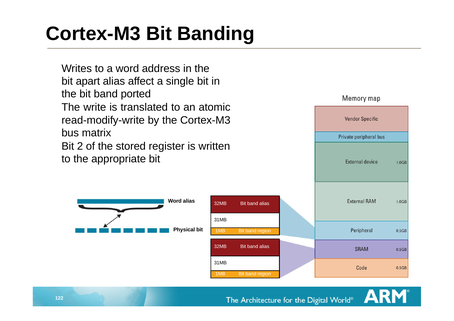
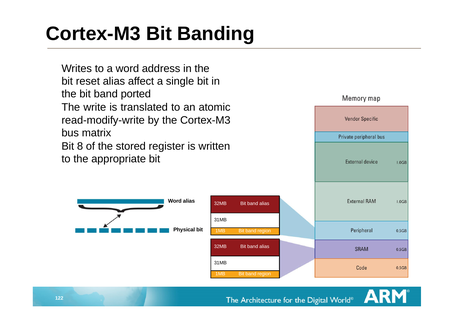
apart: apart -> reset
2: 2 -> 8
